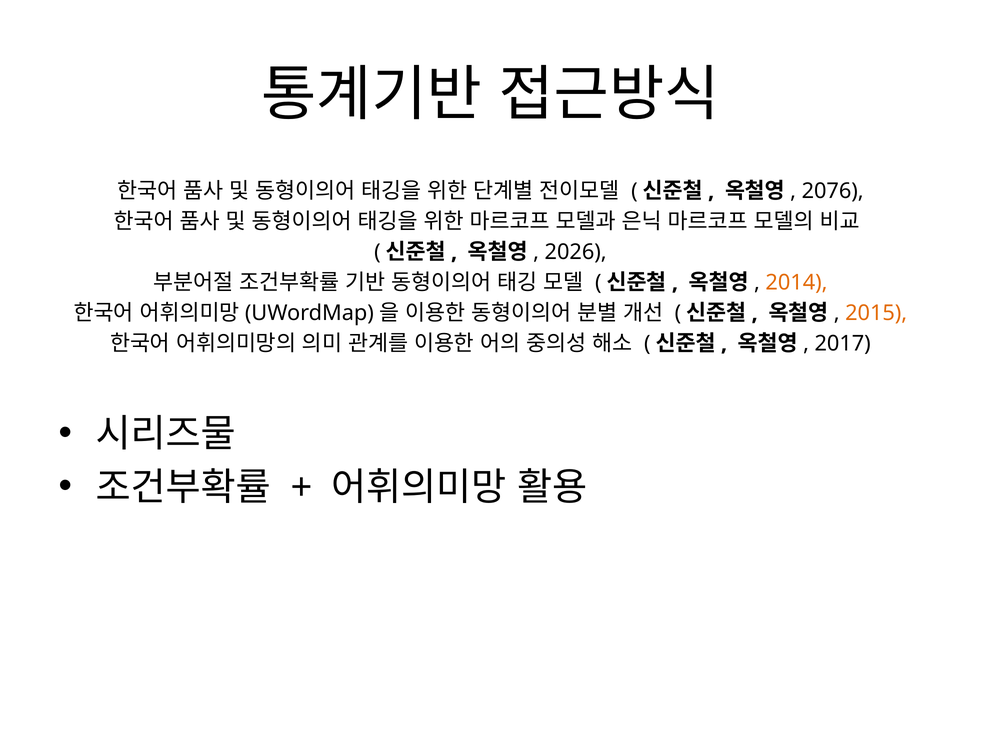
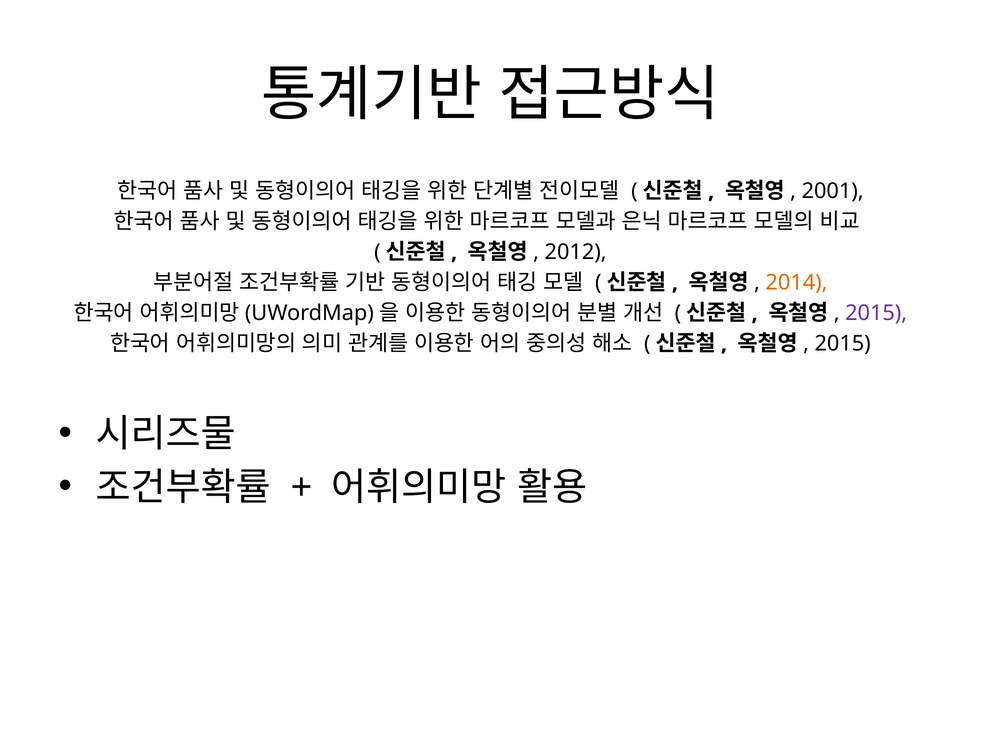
2076: 2076 -> 2001
2026: 2026 -> 2012
2015 at (876, 313) colour: orange -> purple
2017 at (843, 344): 2017 -> 2015
